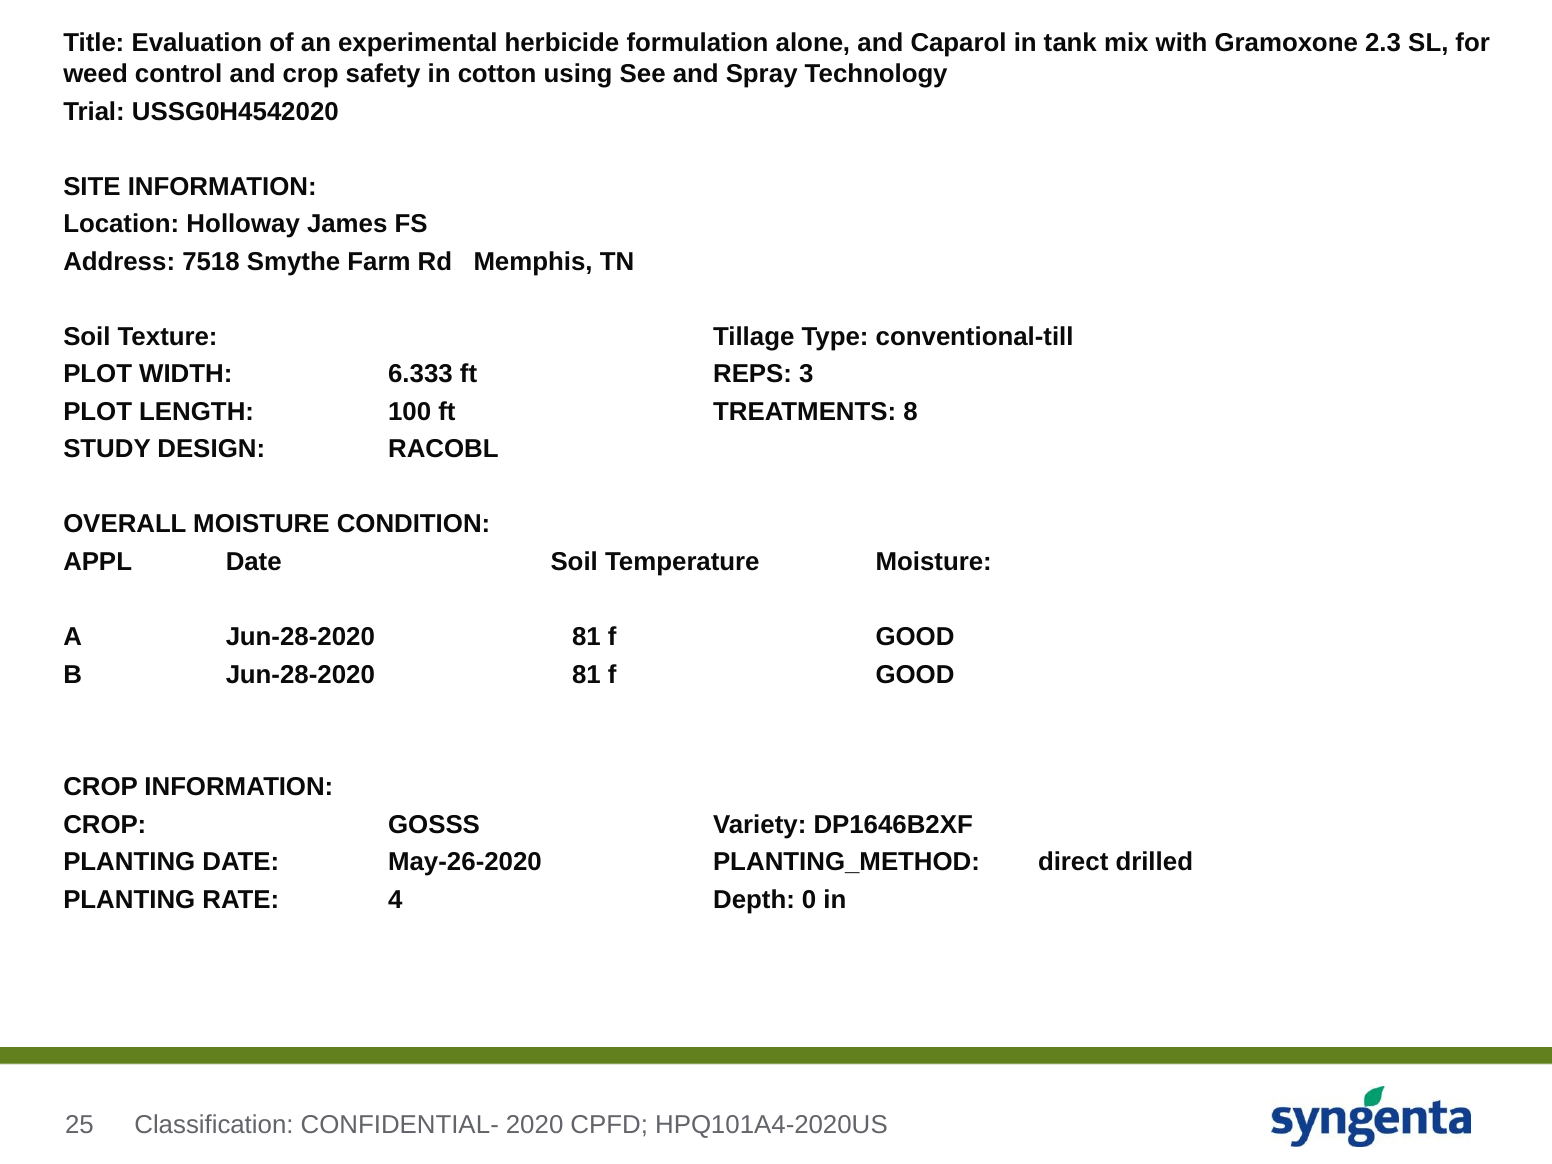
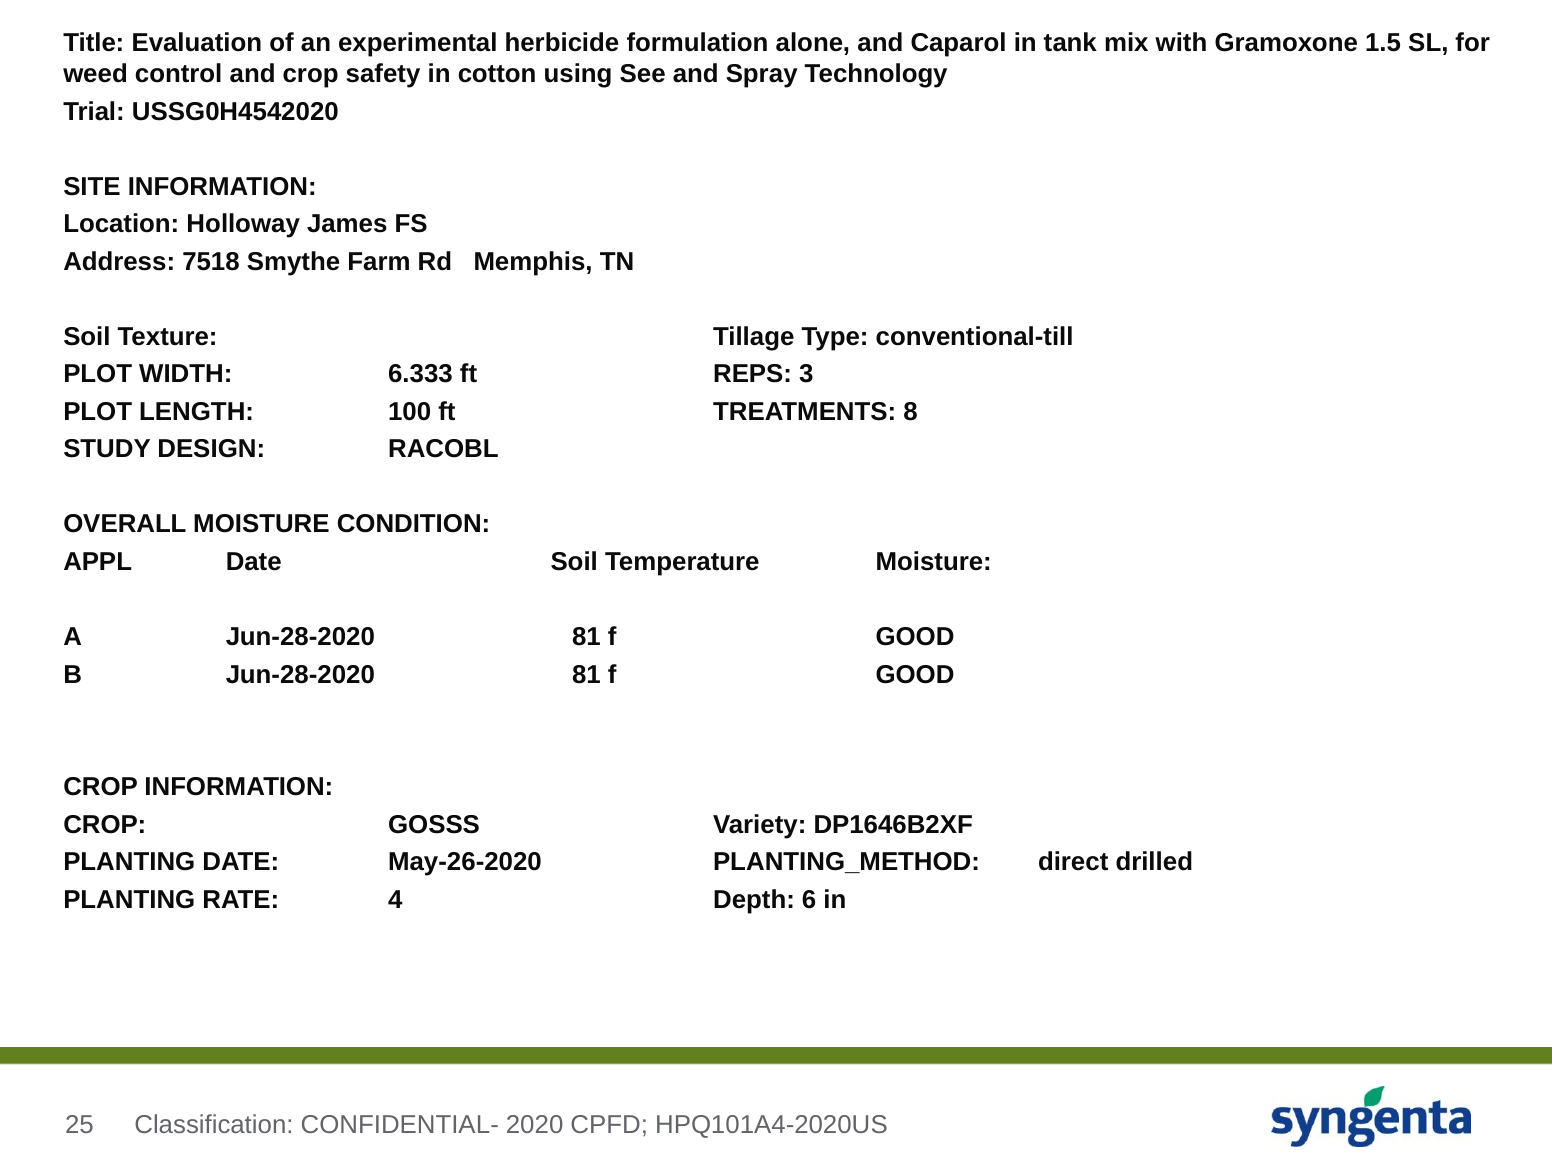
2.3: 2.3 -> 1.5
0: 0 -> 6
